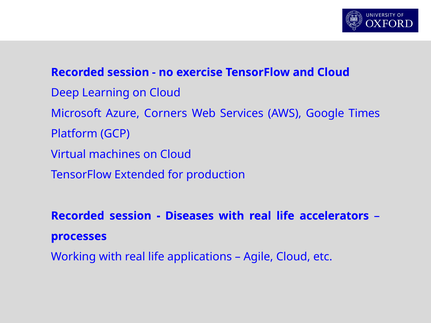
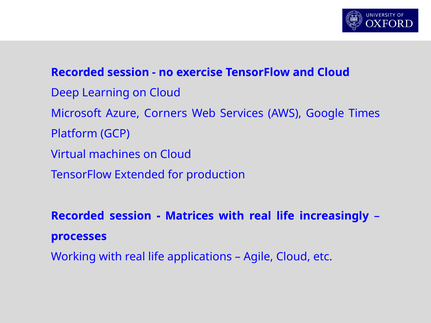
Diseases: Diseases -> Matrices
accelerators: accelerators -> increasingly
